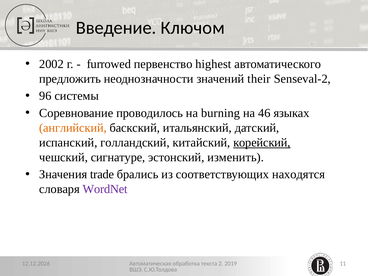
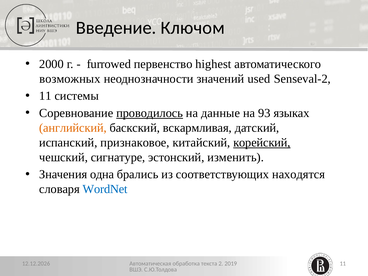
2002: 2002 -> 2000
предложить: предложить -> возможных
their: their -> used
96 at (45, 96): 96 -> 11
проводилось underline: none -> present
burning: burning -> данные
46: 46 -> 93
итальянский: итальянский -> вскармливая
голландский: голландский -> признаковое
trade: trade -> одна
WordNet colour: purple -> blue
